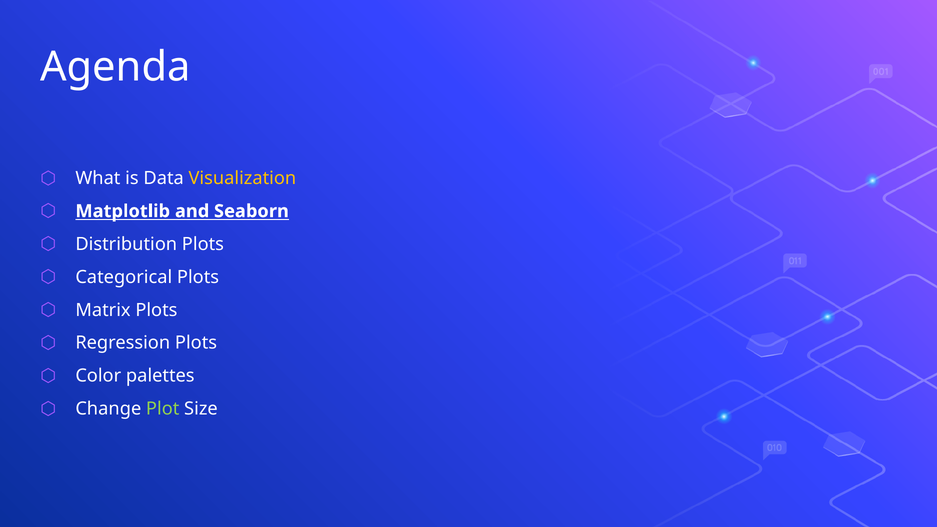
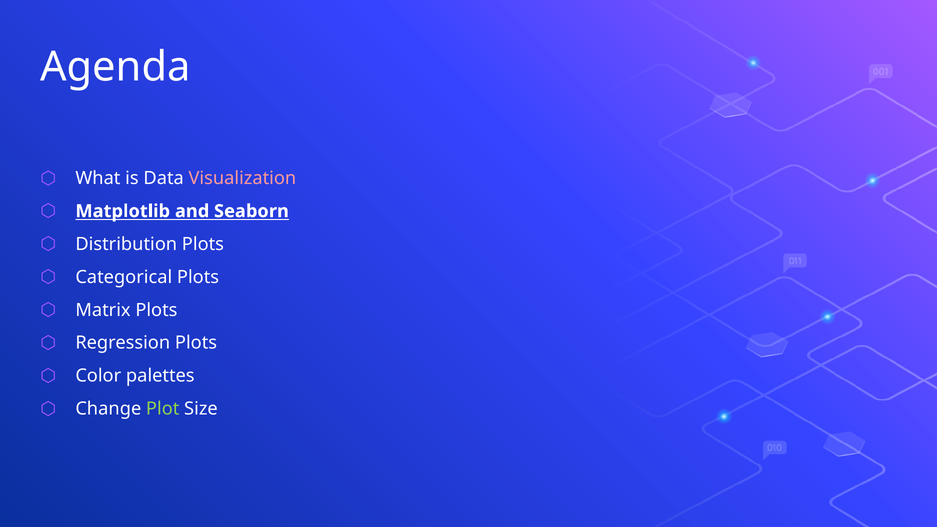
Visualization colour: yellow -> pink
